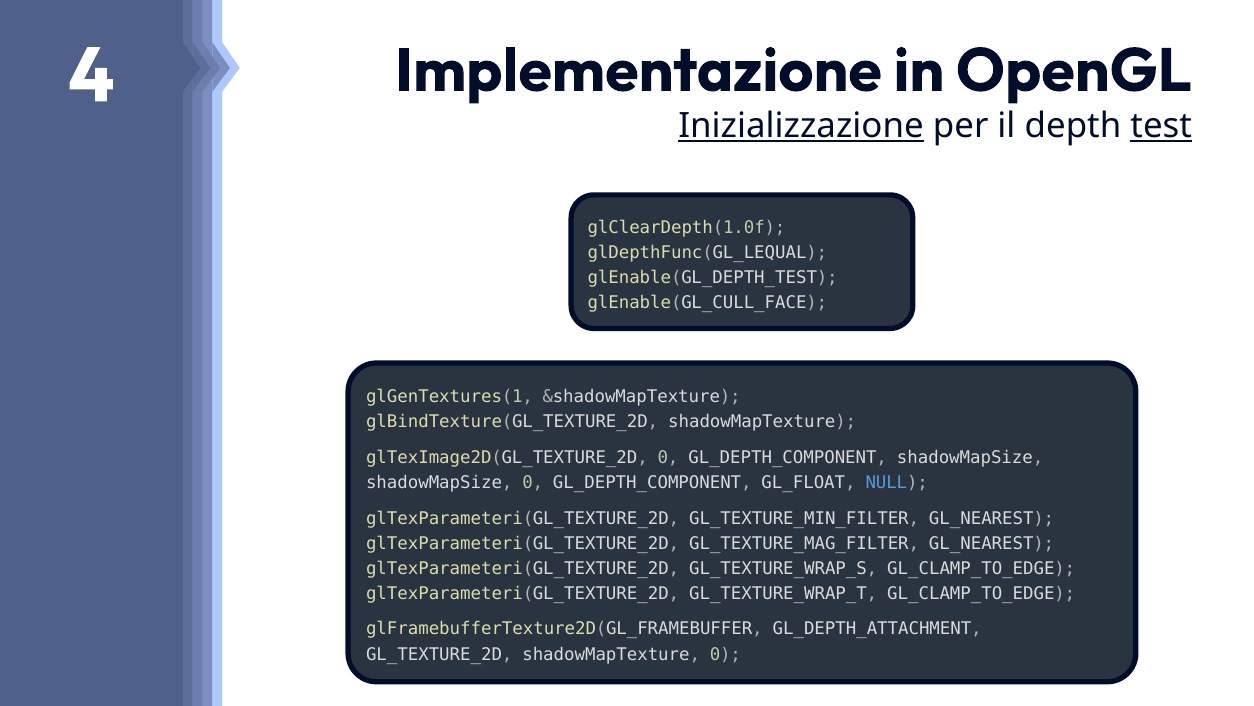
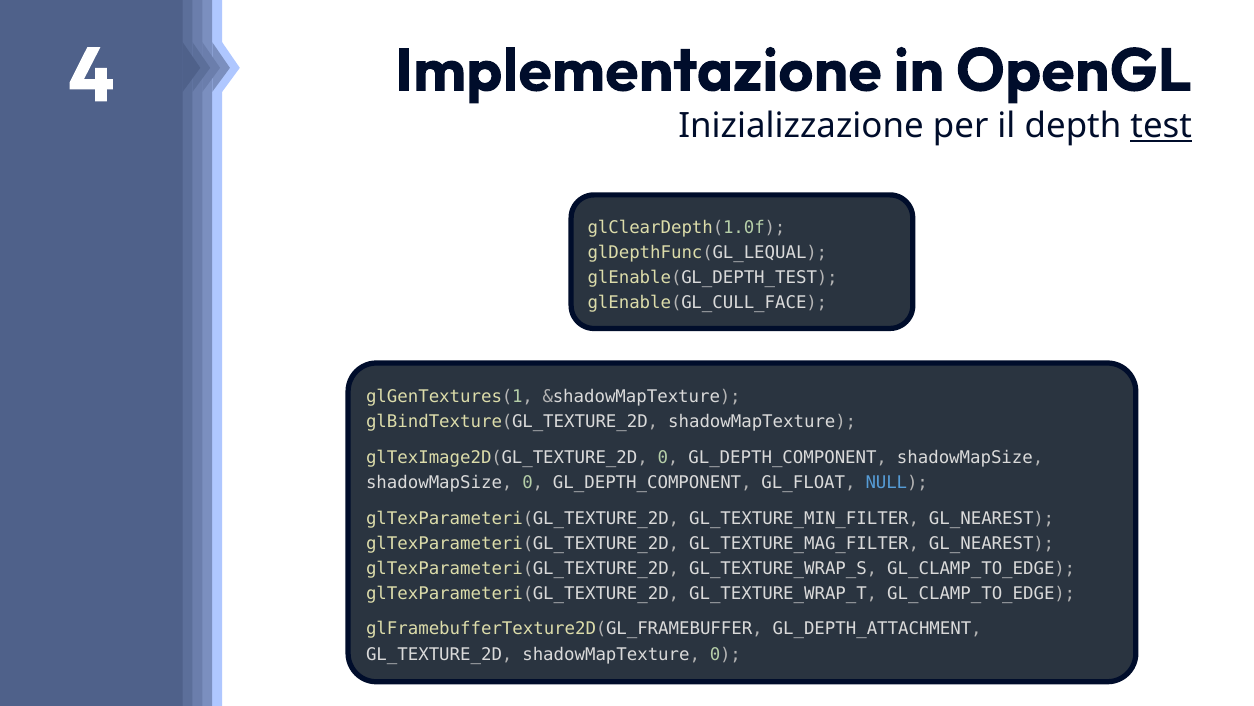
Inizializzazione underline: present -> none
